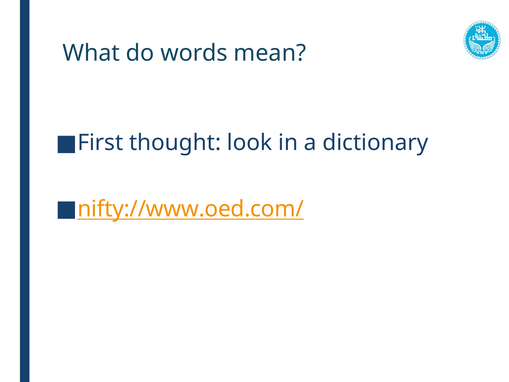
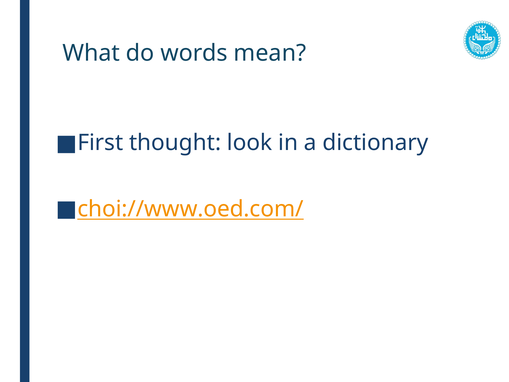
nifty://www.oed.com/: nifty://www.oed.com/ -> choi://www.oed.com/
